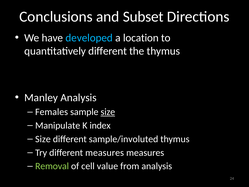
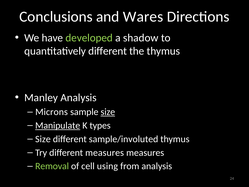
Subset: Subset -> Wares
developed colour: light blue -> light green
location: location -> shadow
Females: Females -> Microns
Manipulate underline: none -> present
index: index -> types
value: value -> using
